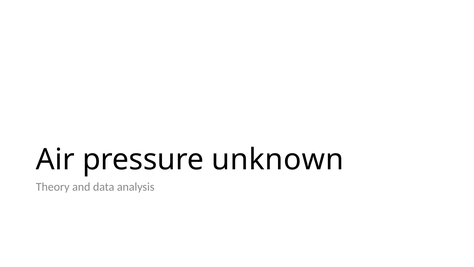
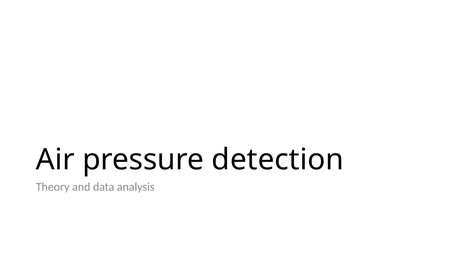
unknown: unknown -> detection
